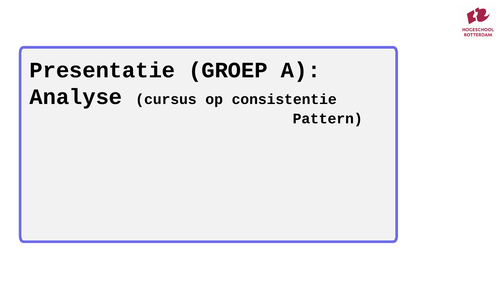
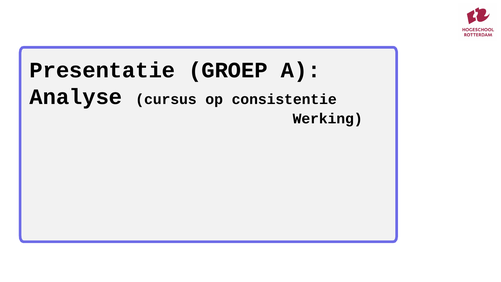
Pattern: Pattern -> Werking
